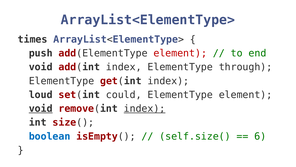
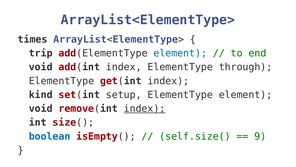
push: push -> trip
element at (180, 53) colour: red -> blue
loud: loud -> kind
could: could -> setup
void at (41, 108) underline: present -> none
6: 6 -> 9
